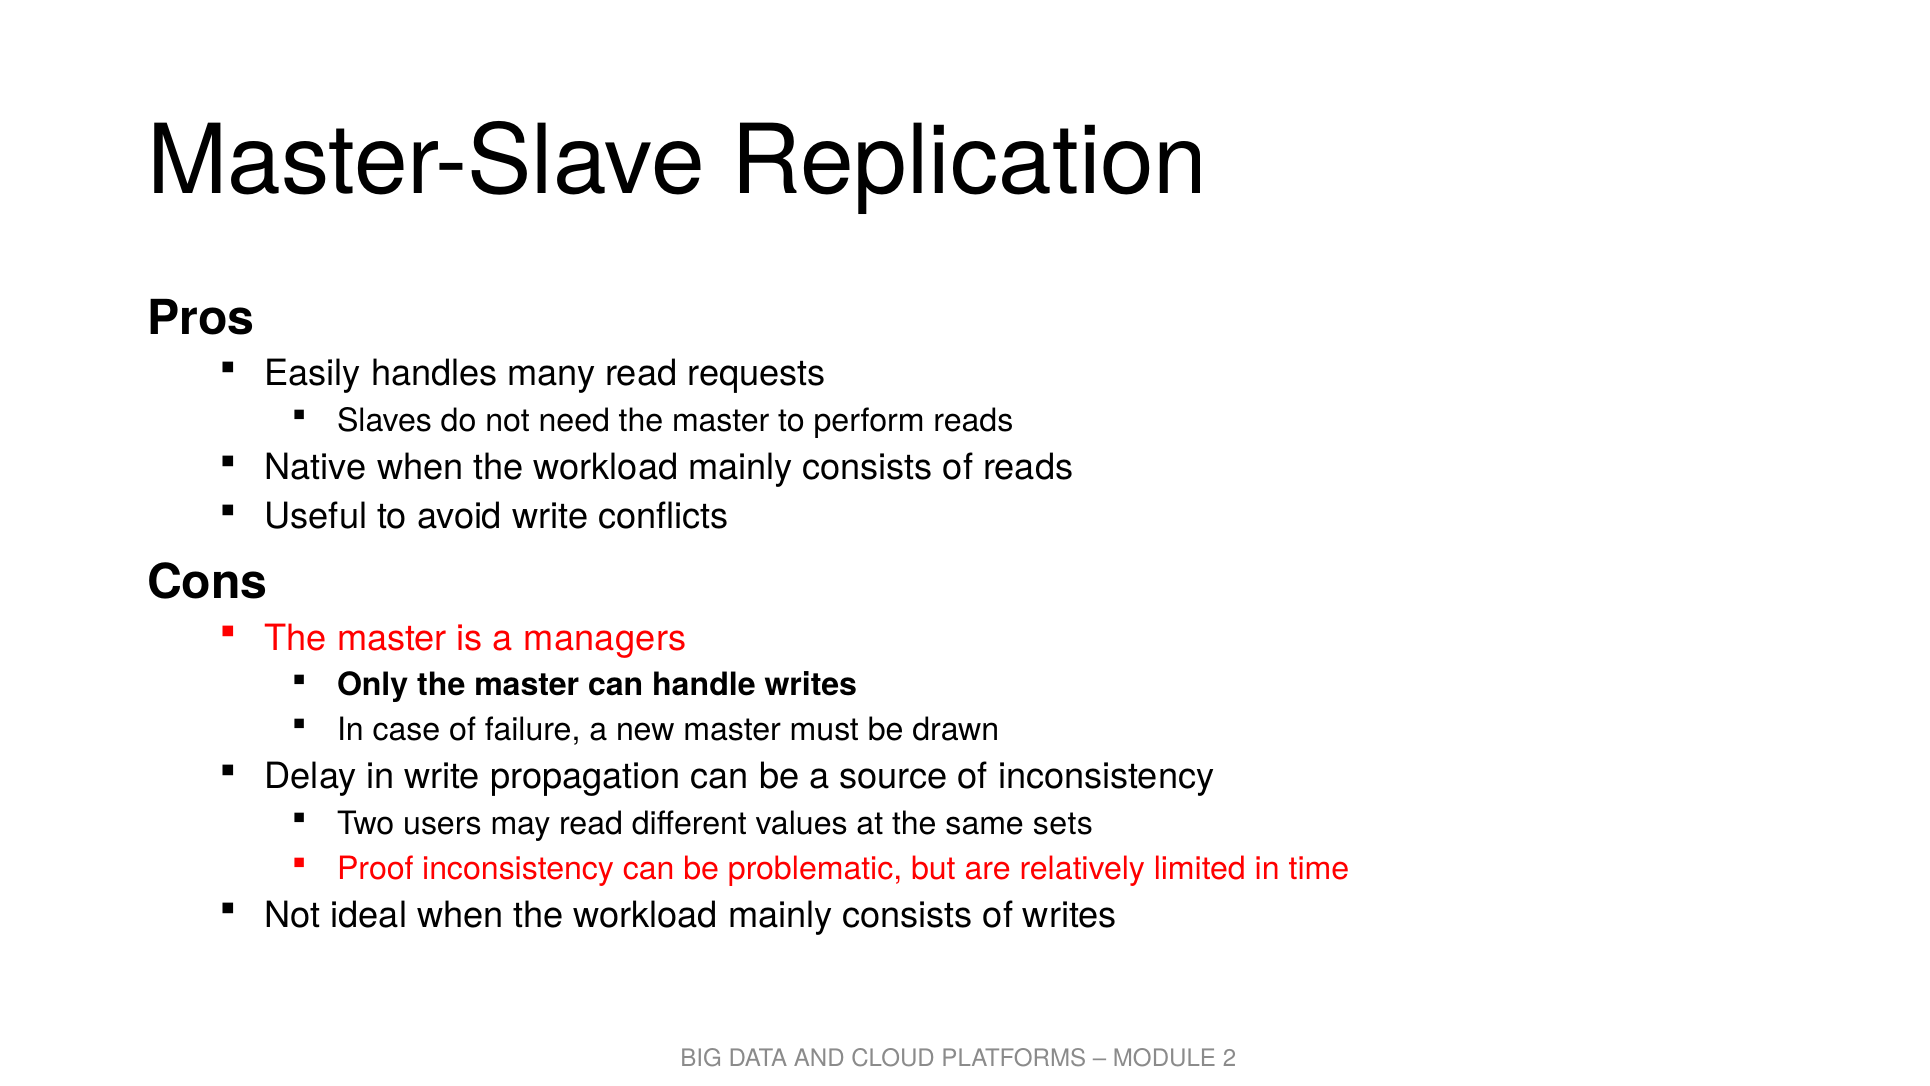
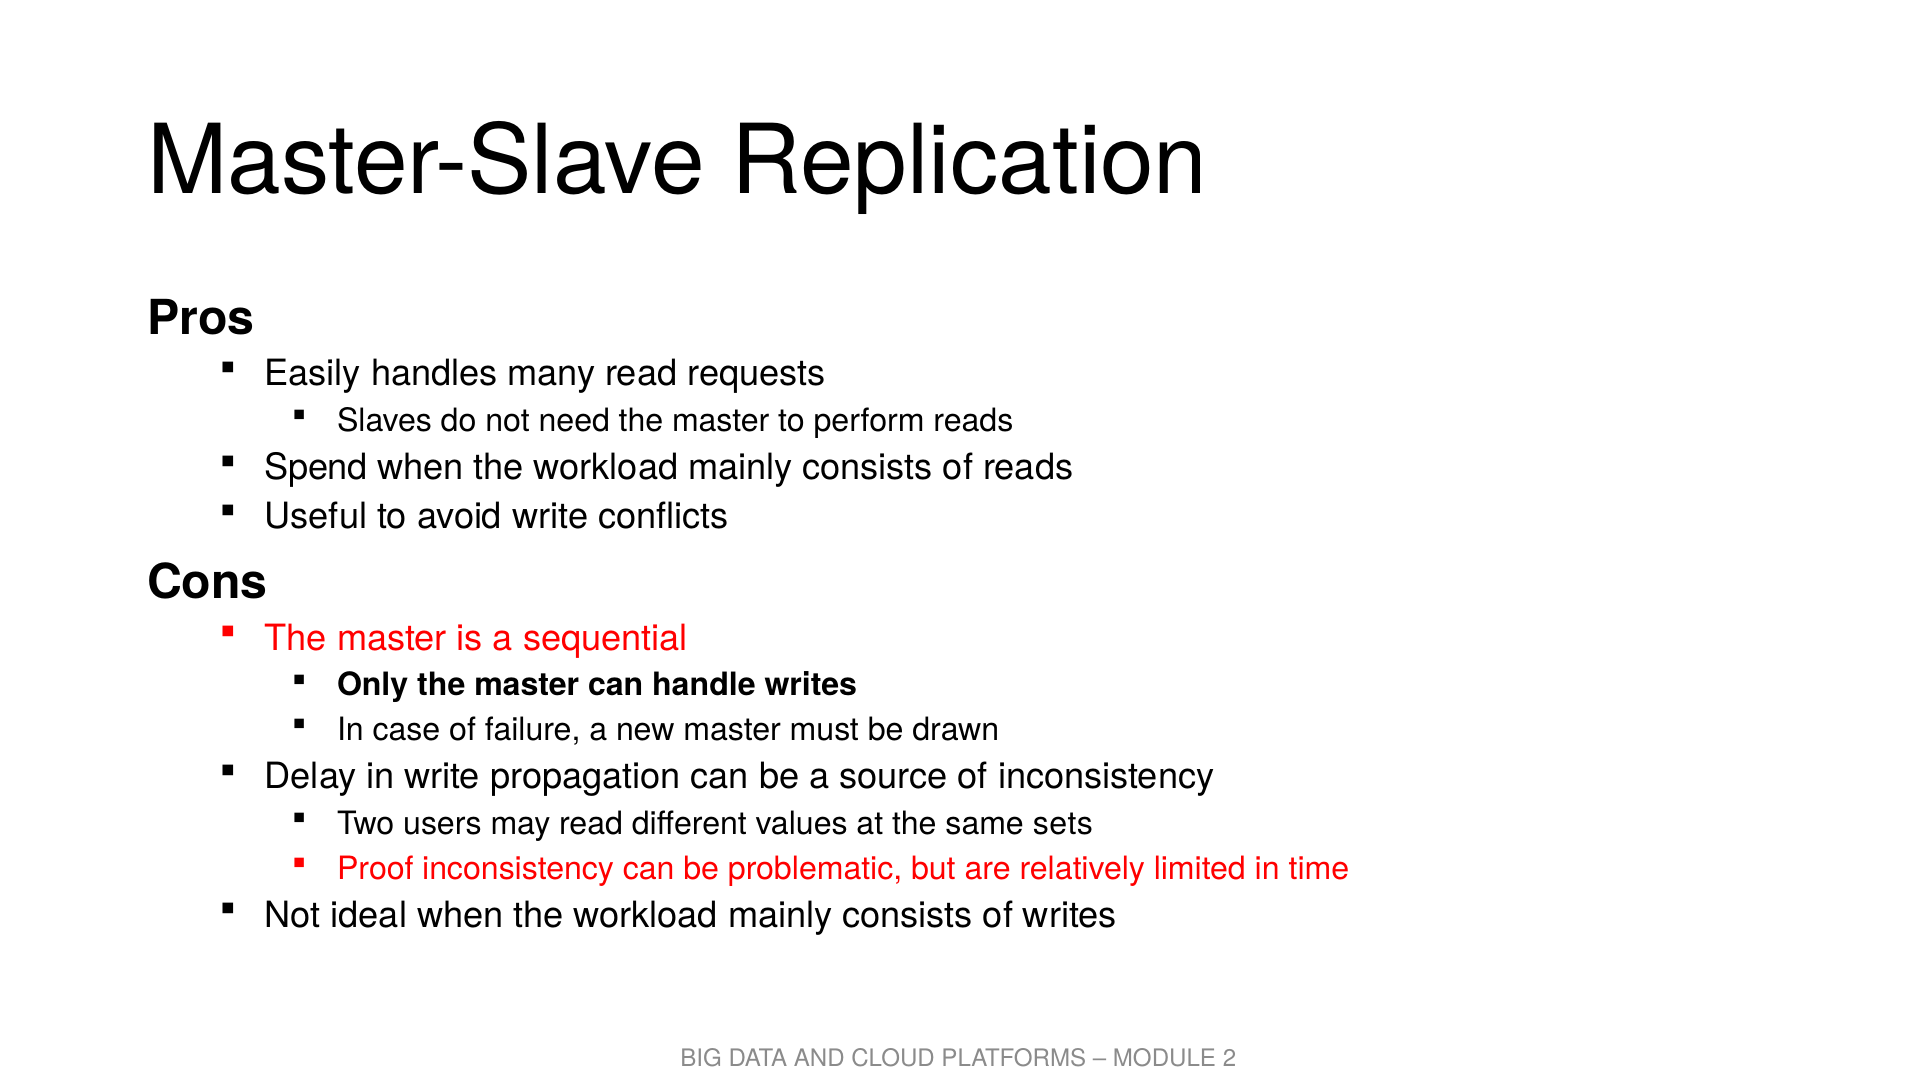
Native: Native -> Spend
managers: managers -> sequential
